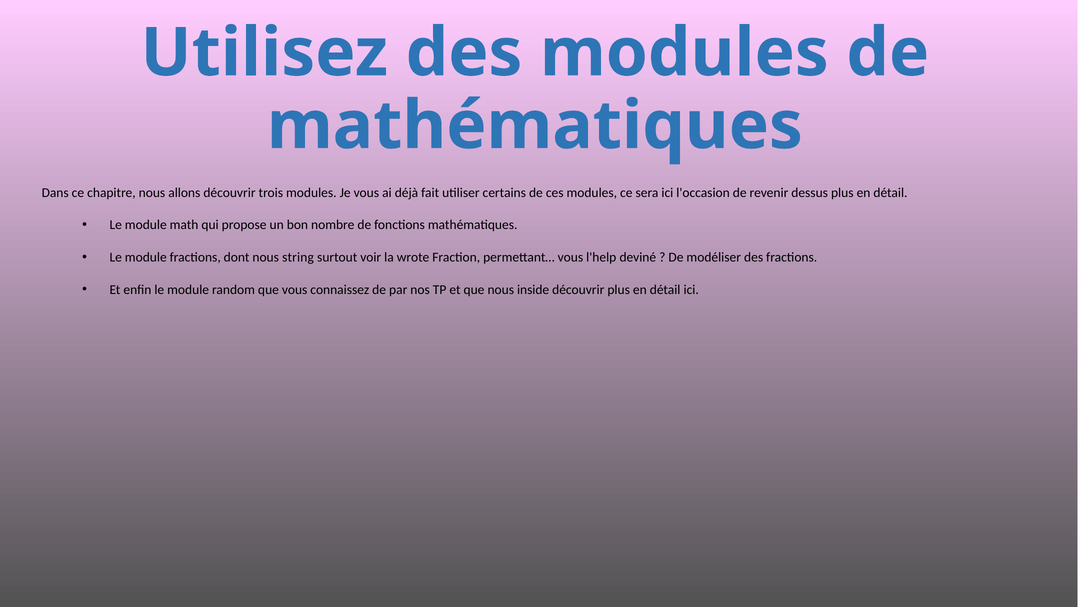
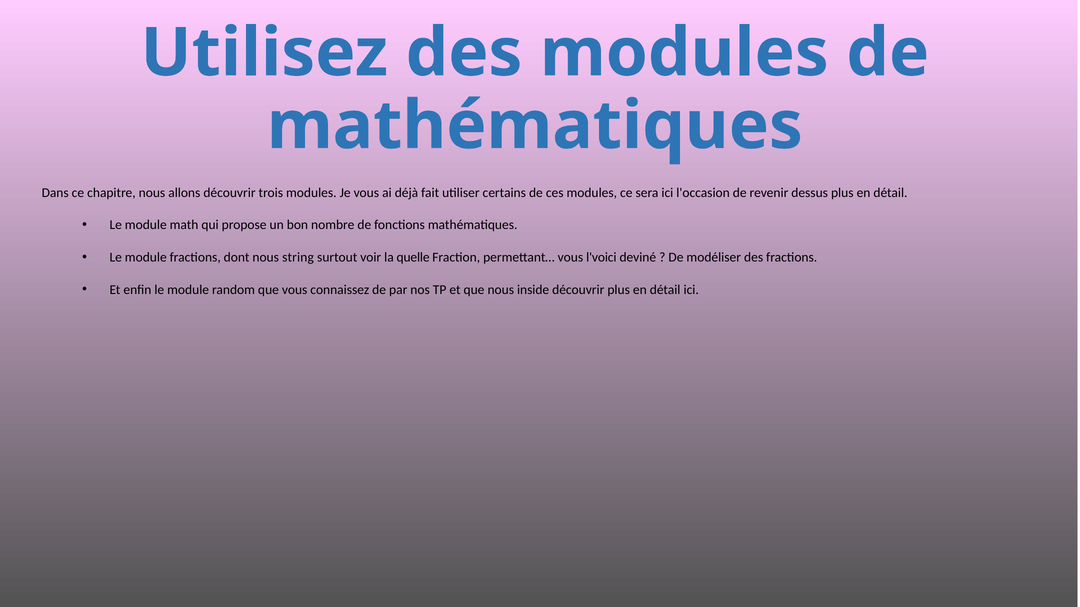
wrote: wrote -> quelle
l'help: l'help -> l'voici
